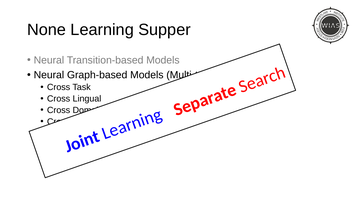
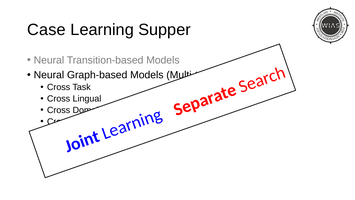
None: None -> Case
